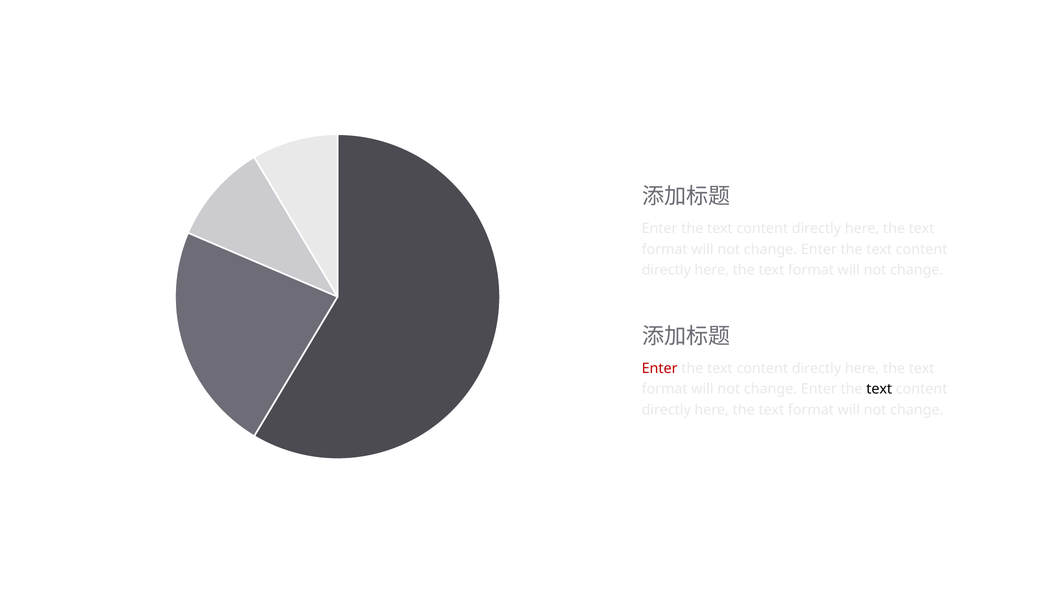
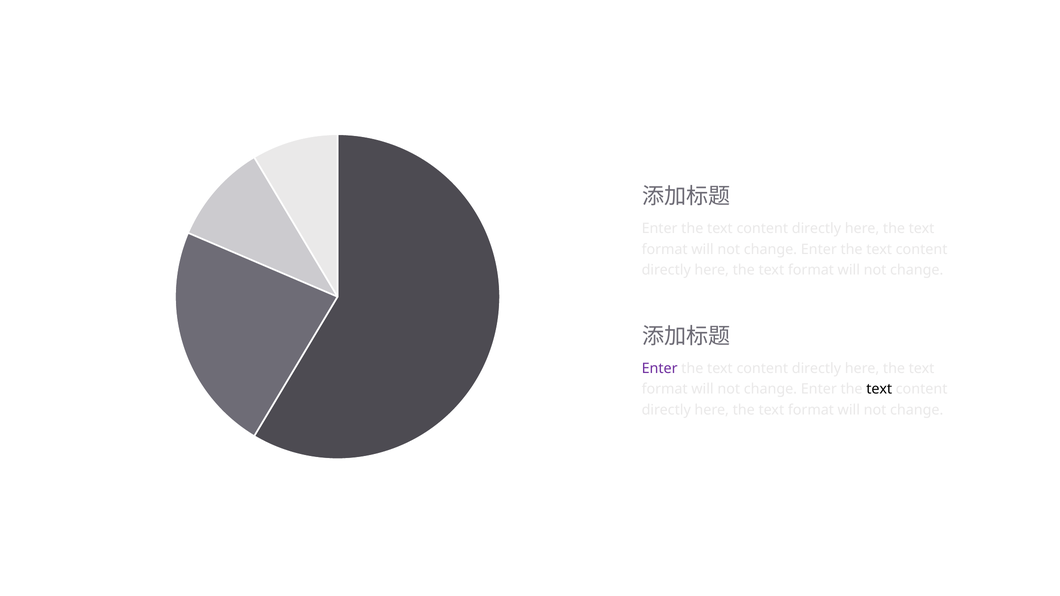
Enter at (660, 369) colour: red -> purple
